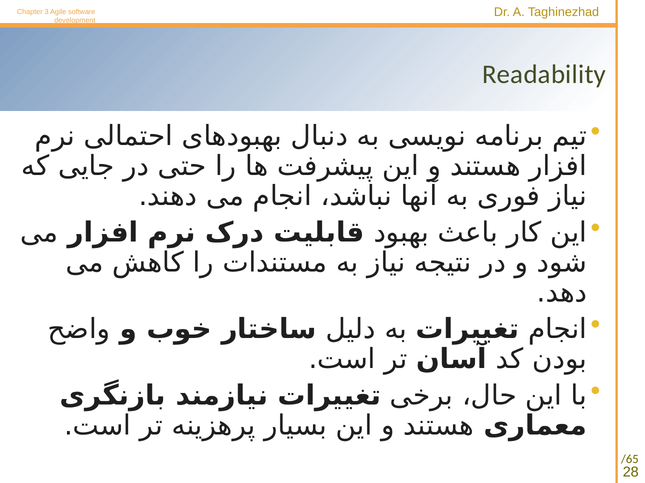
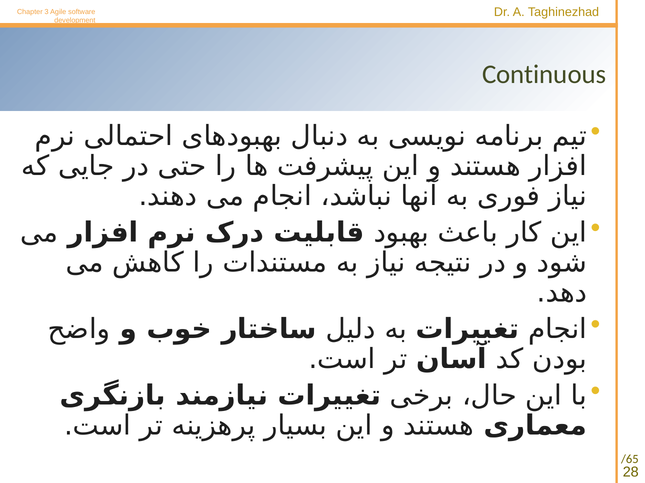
Readability: Readability -> Continuous
